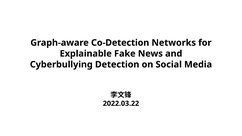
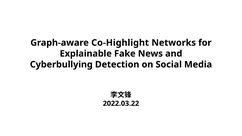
Co-Detection: Co-Detection -> Co-Highlight
